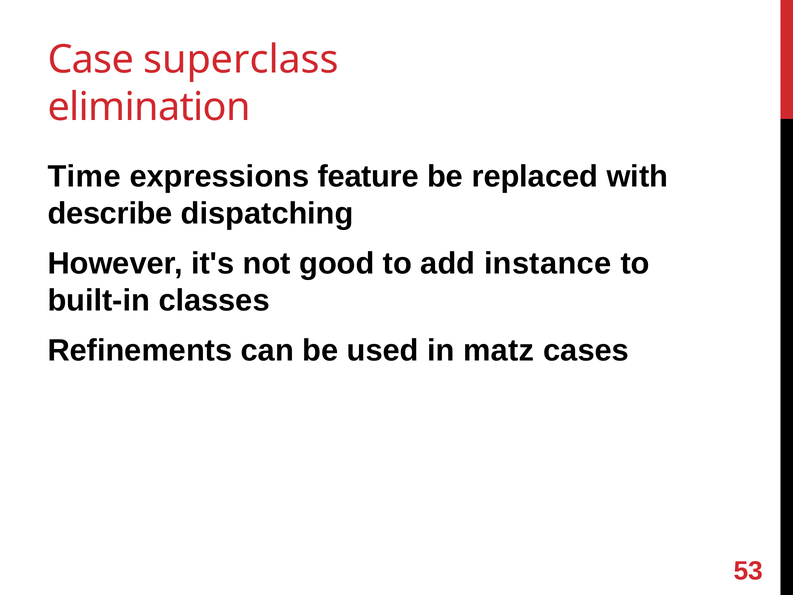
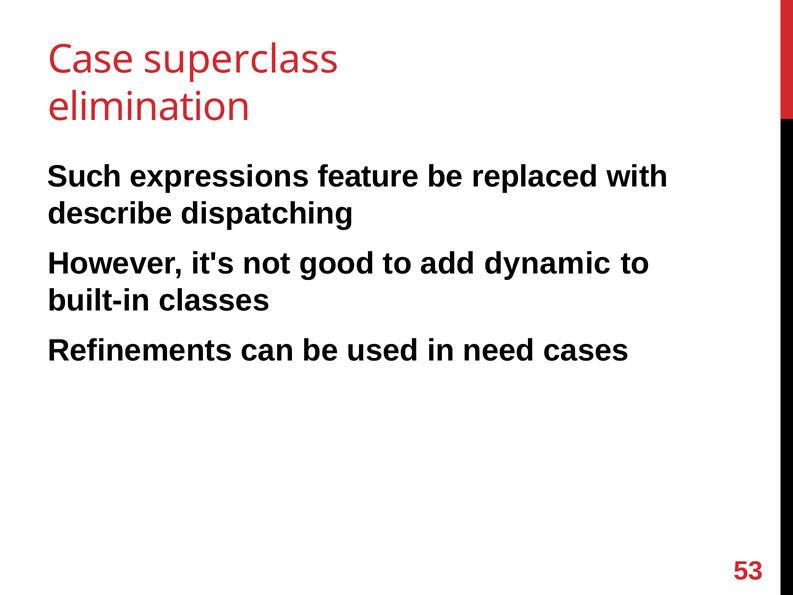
Time: Time -> Such
instance: instance -> dynamic
matz: matz -> need
